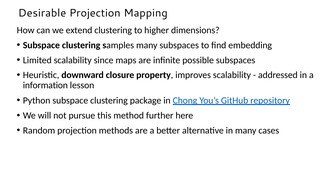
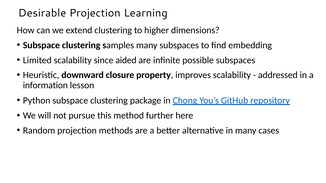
Mapping: Mapping -> Learning
maps: maps -> aided
